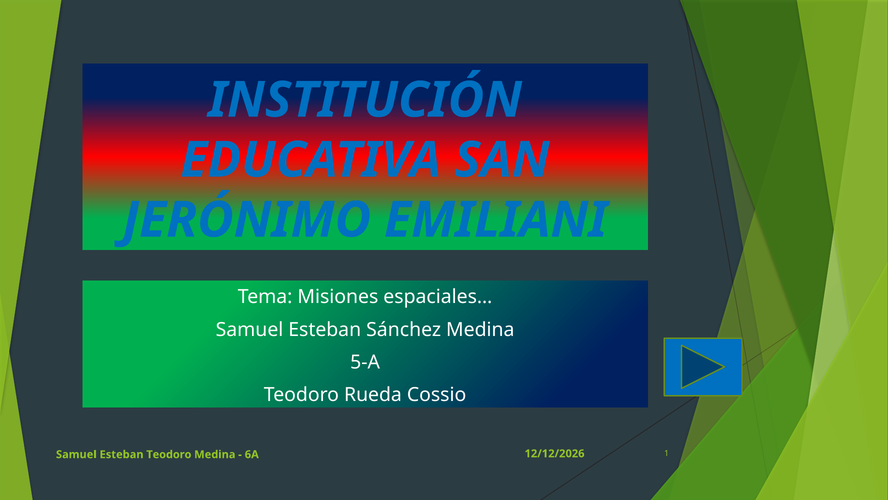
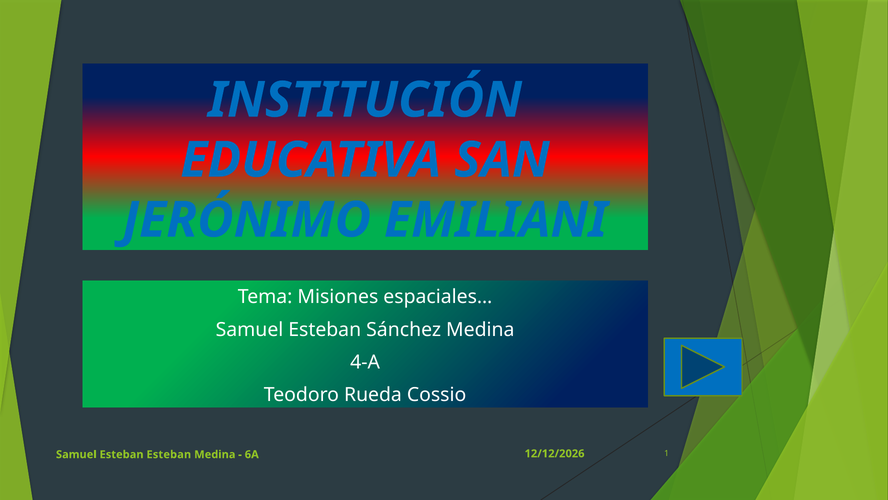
5-A: 5-A -> 4-A
Esteban Teodoro: Teodoro -> Esteban
